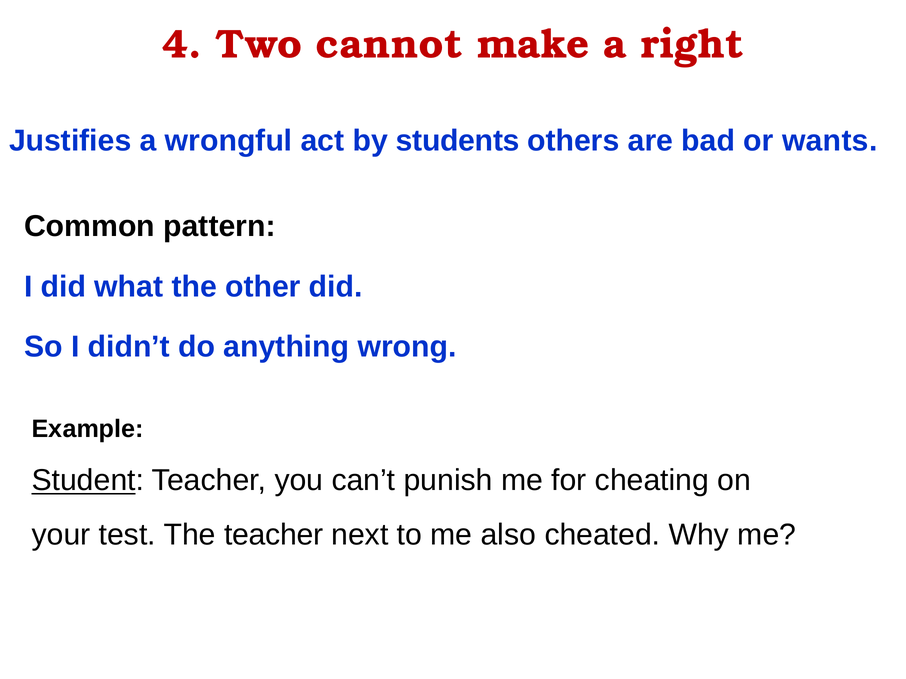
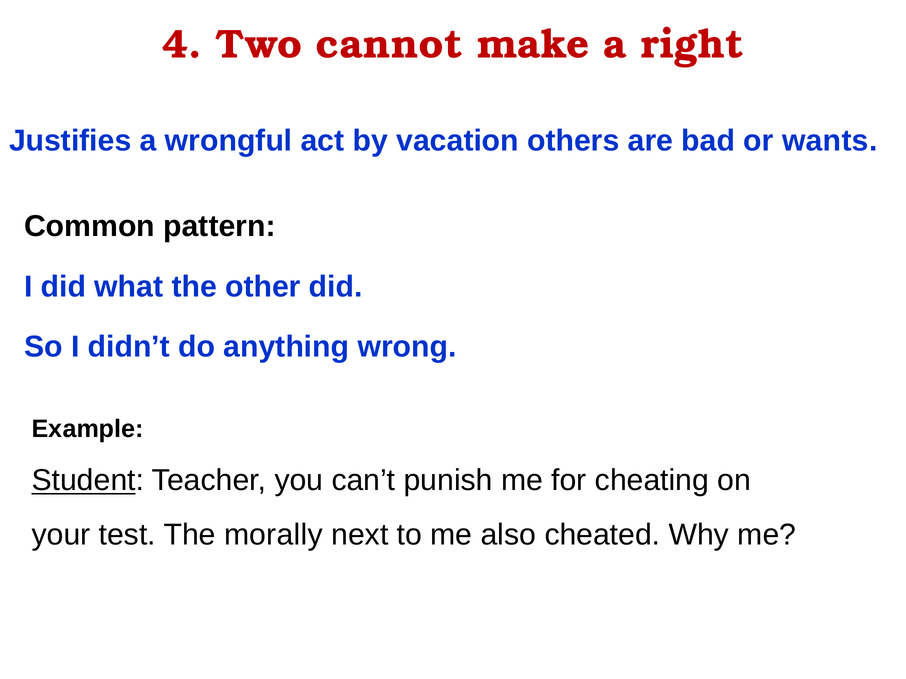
students: students -> vacation
The teacher: teacher -> morally
